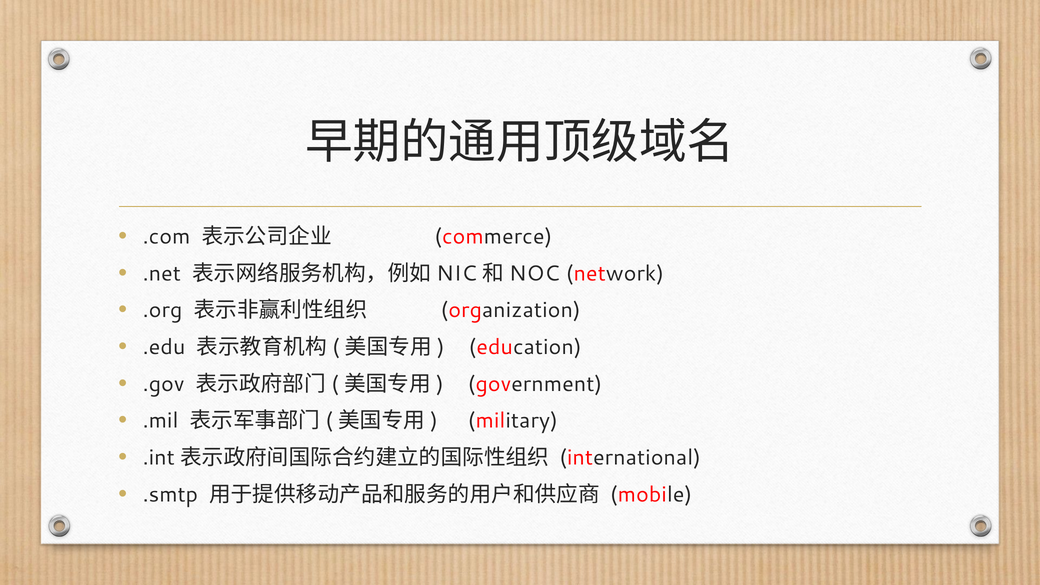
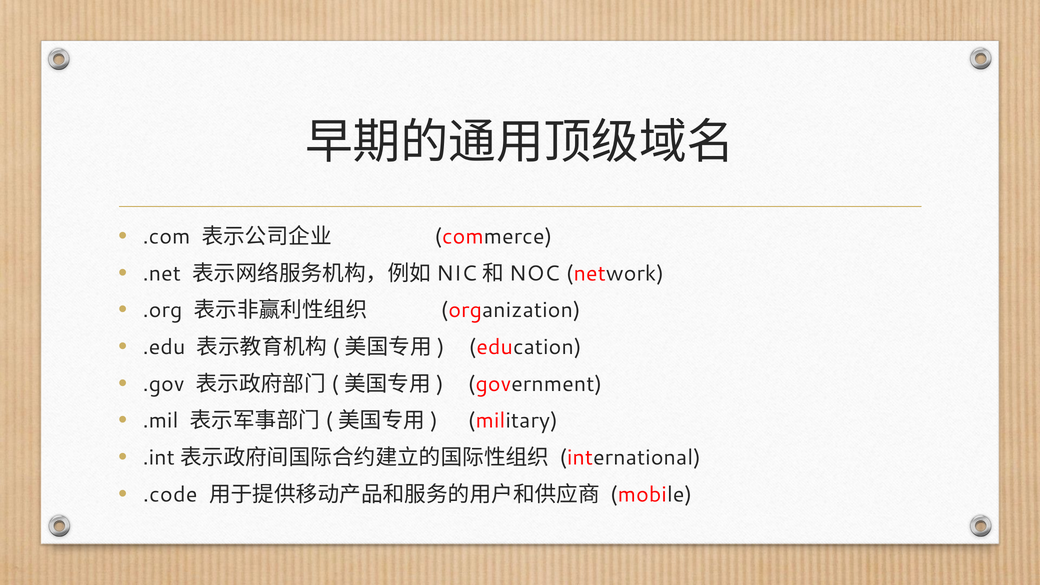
.smtp: .smtp -> .code
